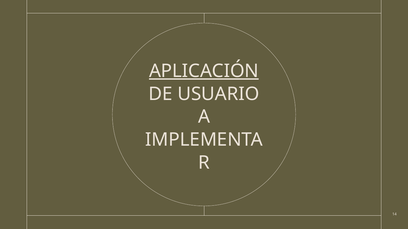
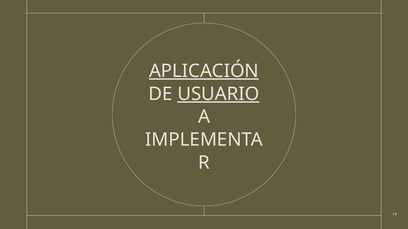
USUARIO underline: none -> present
